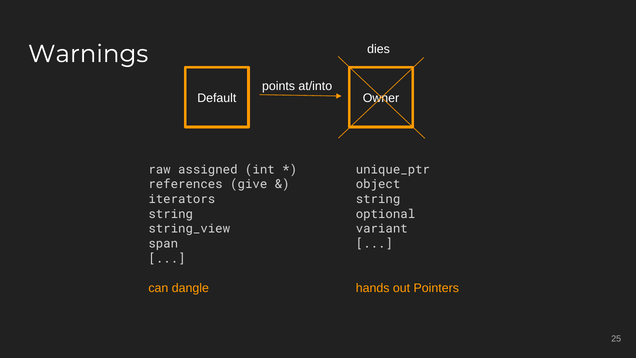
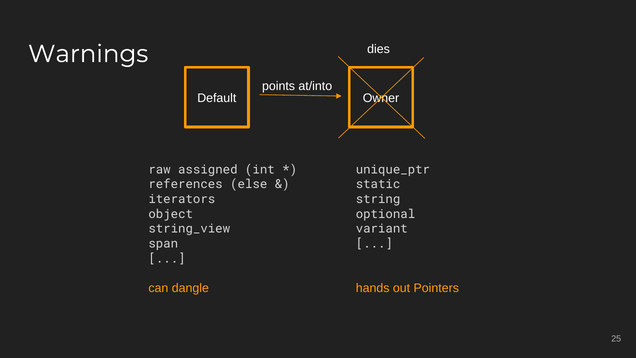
give: give -> else
object: object -> static
string at (171, 214): string -> object
